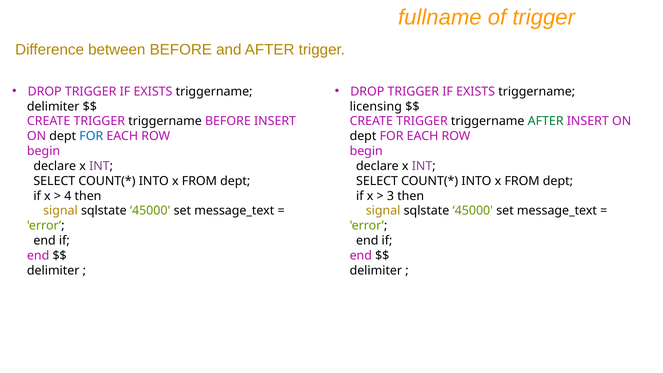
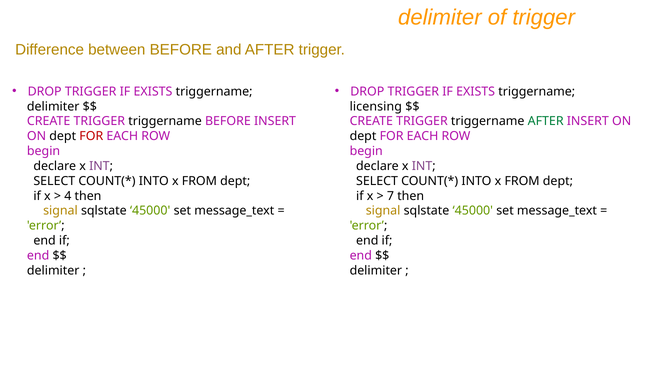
fullname at (440, 17): fullname -> delimiter
FOR at (91, 136) colour: blue -> red
3: 3 -> 7
